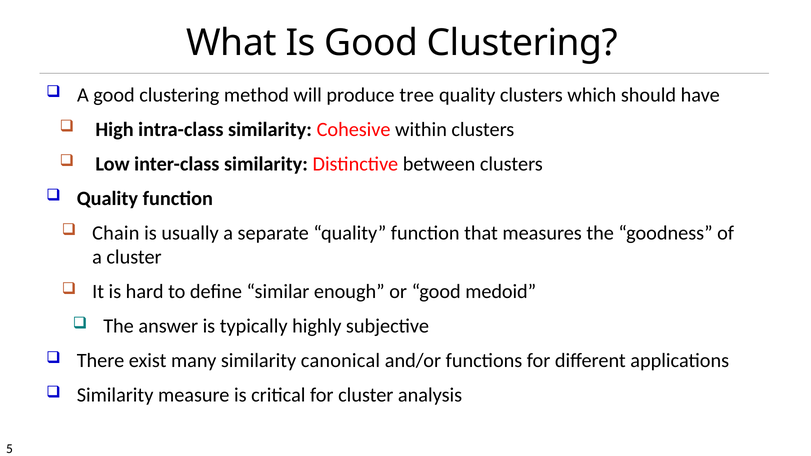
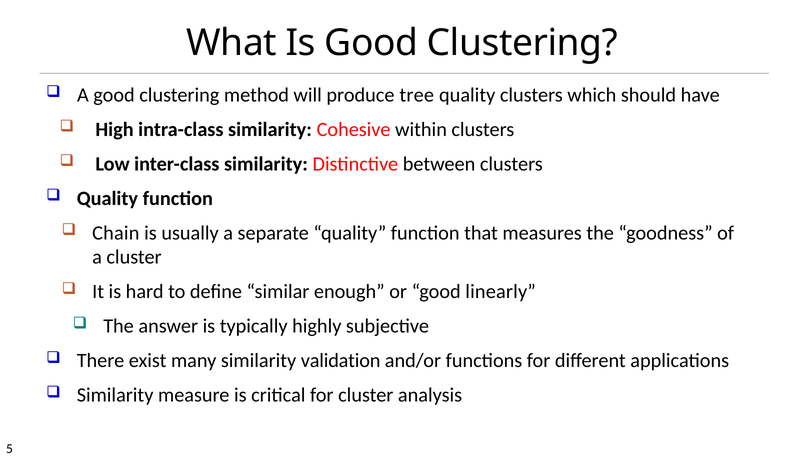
medoid: medoid -> linearly
canonical: canonical -> validation
